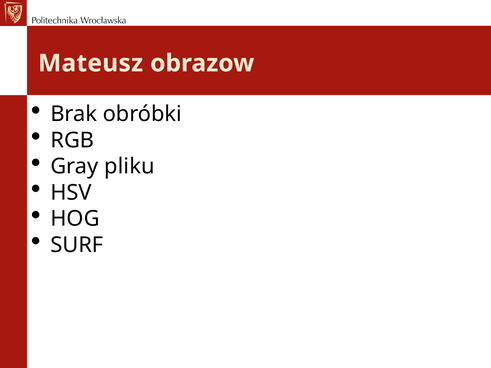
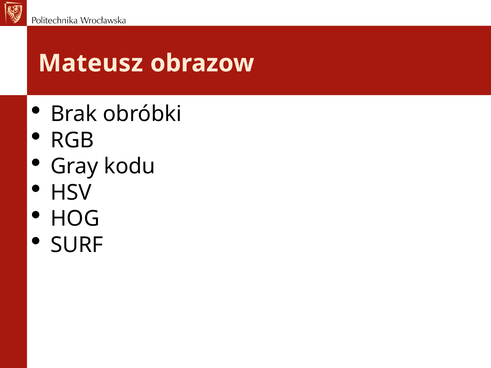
pliku: pliku -> kodu
